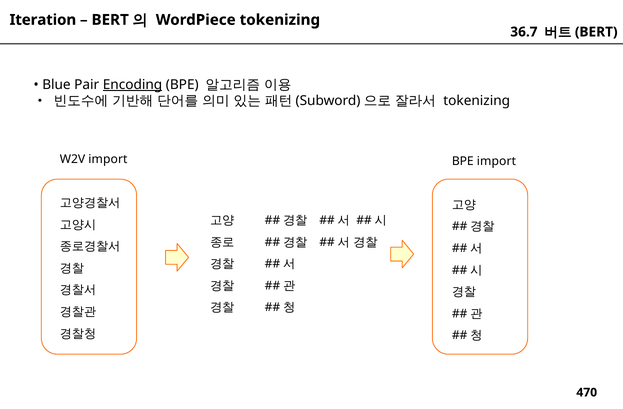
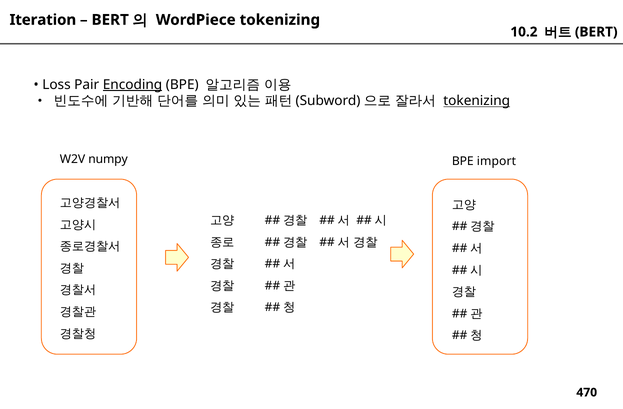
36.7: 36.7 -> 10.2
Blue: Blue -> Loss
tokenizing at (477, 101) underline: none -> present
W2V import: import -> numpy
